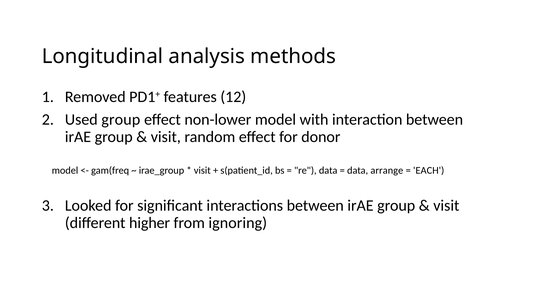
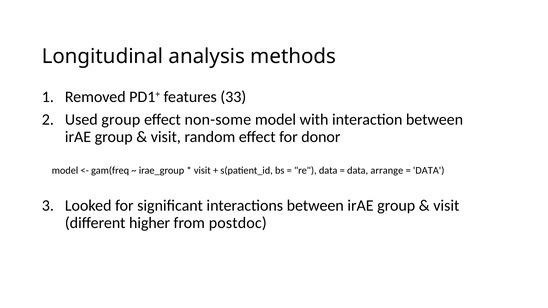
12: 12 -> 33
non-lower: non-lower -> non-some
EACH at (429, 170): EACH -> DATA
ignoring: ignoring -> postdoc
